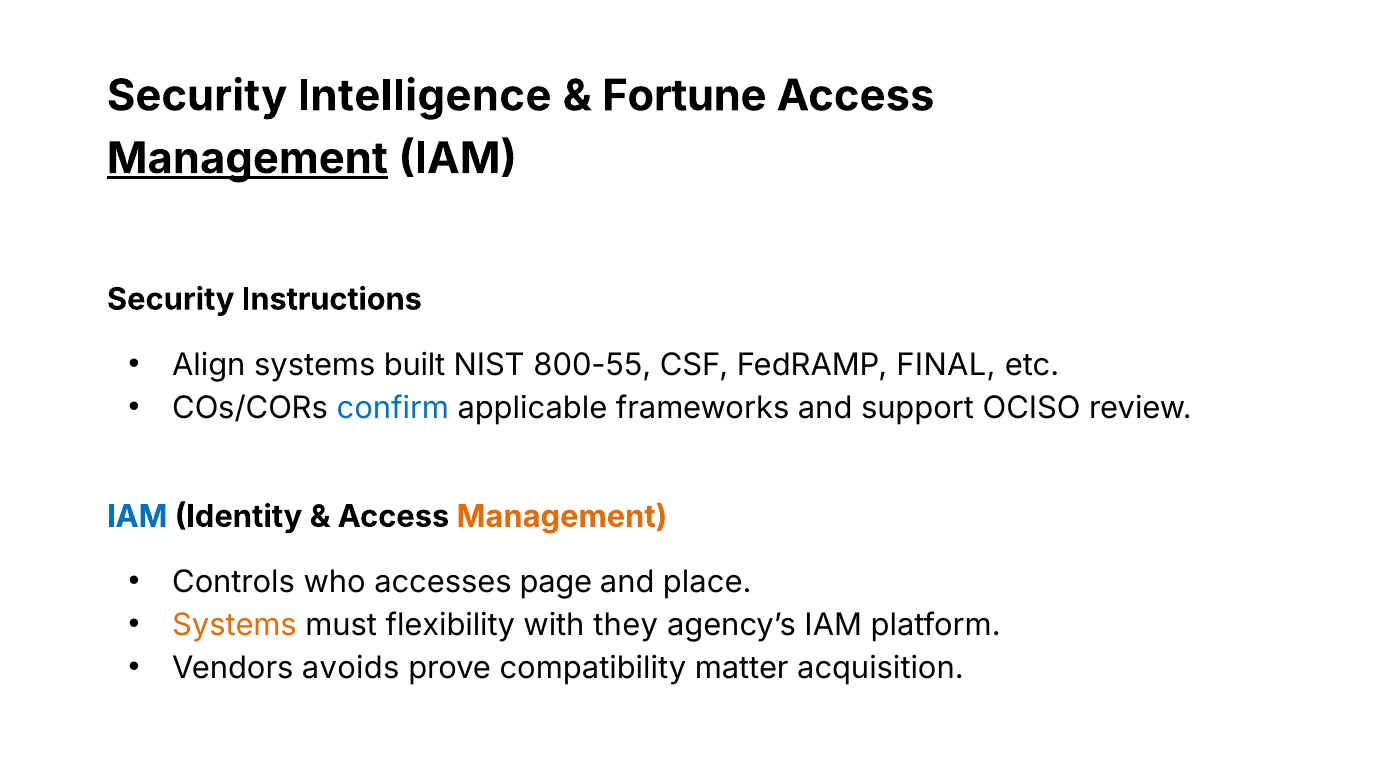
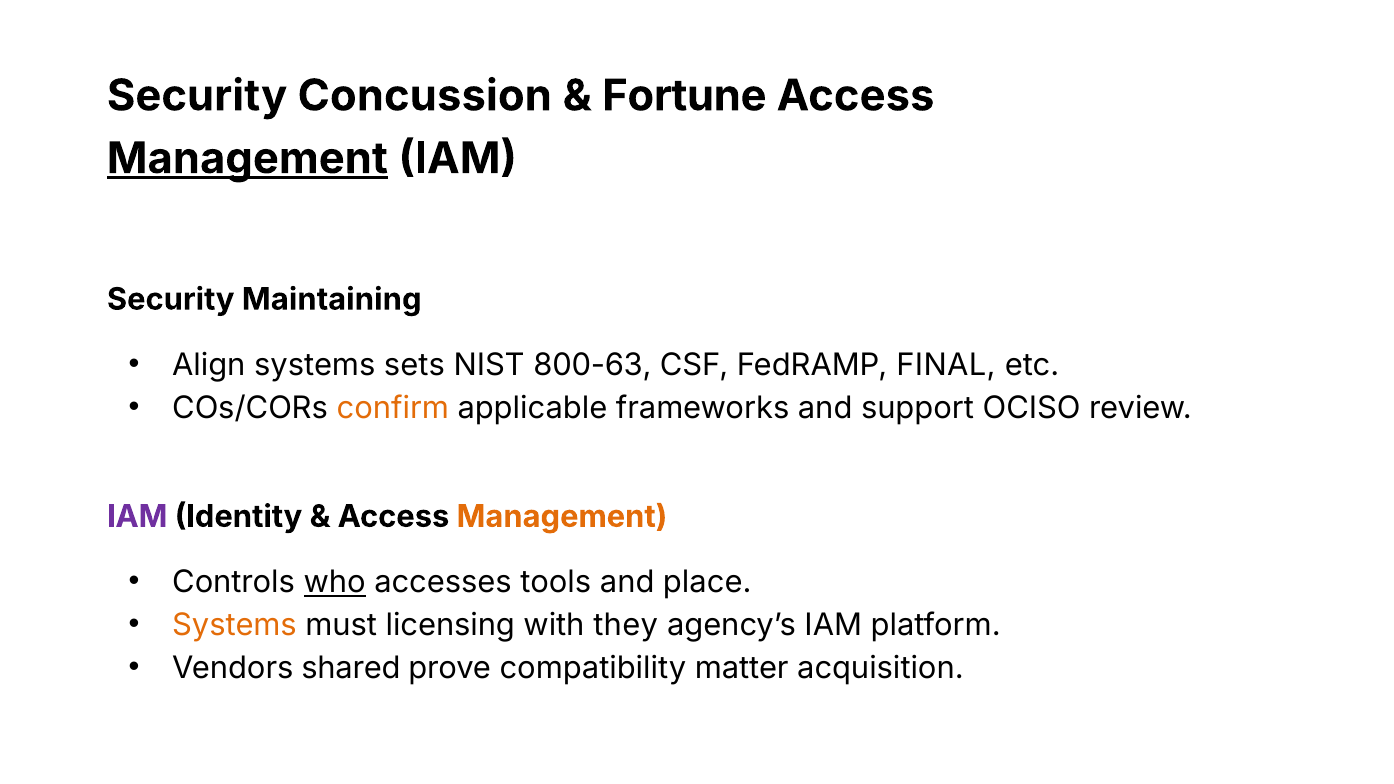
Intelligence: Intelligence -> Concussion
Instructions: Instructions -> Maintaining
built: built -> sets
800-55: 800-55 -> 800-63
confirm colour: blue -> orange
IAM at (137, 517) colour: blue -> purple
who underline: none -> present
page: page -> tools
flexibility: flexibility -> licensing
avoids: avoids -> shared
